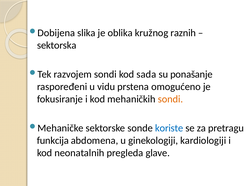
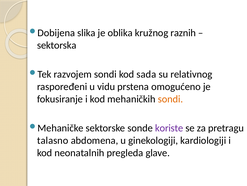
ponašanje: ponašanje -> relativnog
koriste colour: blue -> purple
funkcija: funkcija -> talasno
